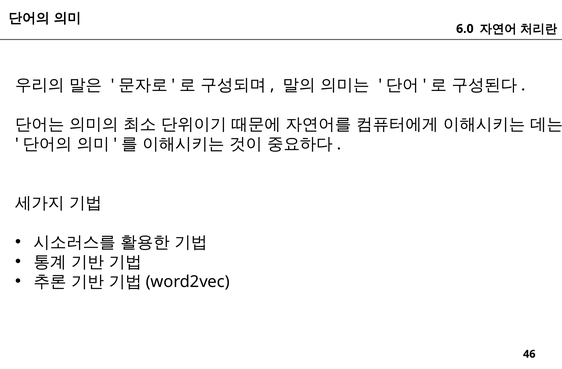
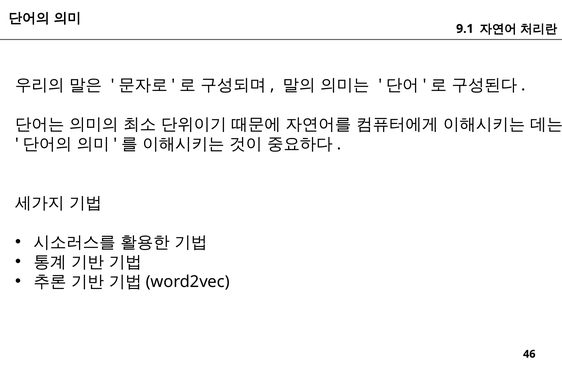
6.0: 6.0 -> 9.1
